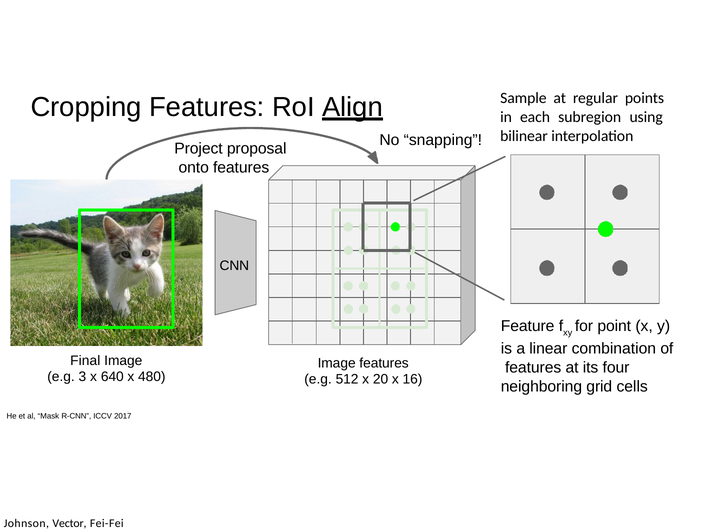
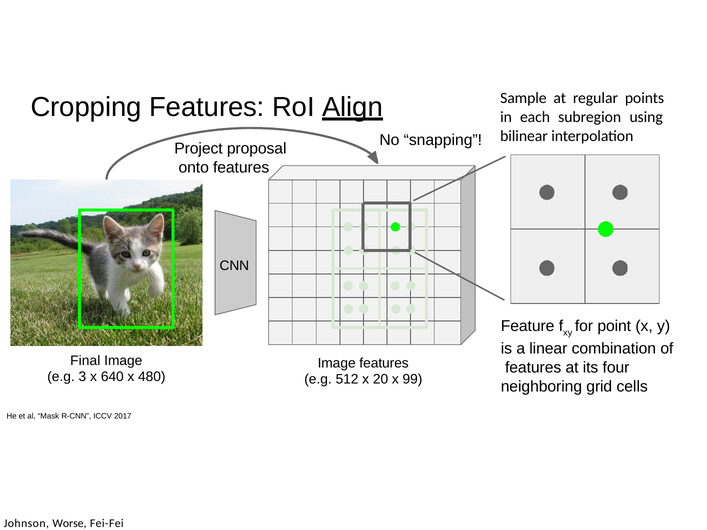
16: 16 -> 99
Vector: Vector -> Worse
